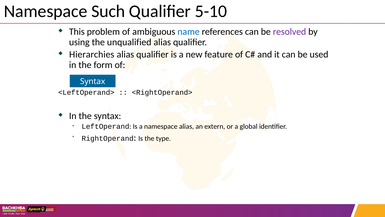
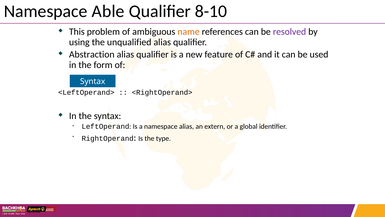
Such: Such -> Able
5-10: 5-10 -> 8-10
name colour: blue -> orange
Hierarchies: Hierarchies -> Abstraction
